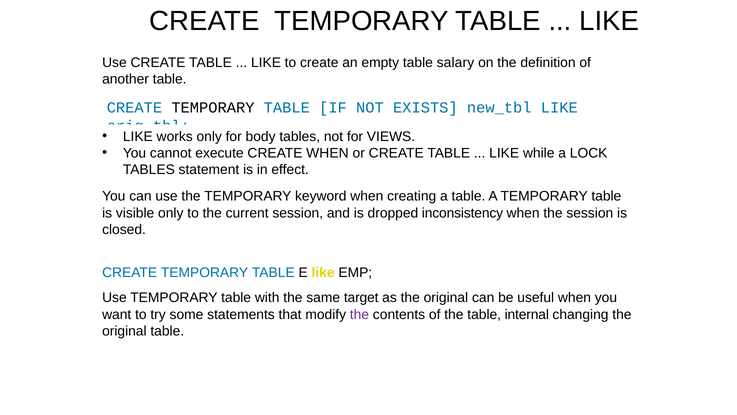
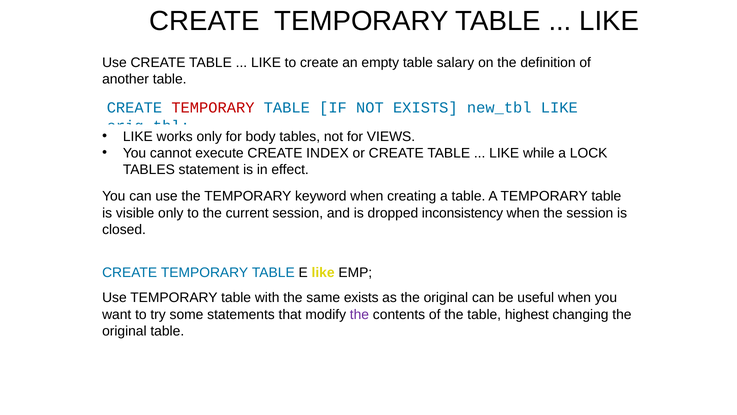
TEMPORARY at (213, 108) colour: black -> red
CREATE WHEN: WHEN -> INDEX
same target: target -> exists
internal: internal -> highest
